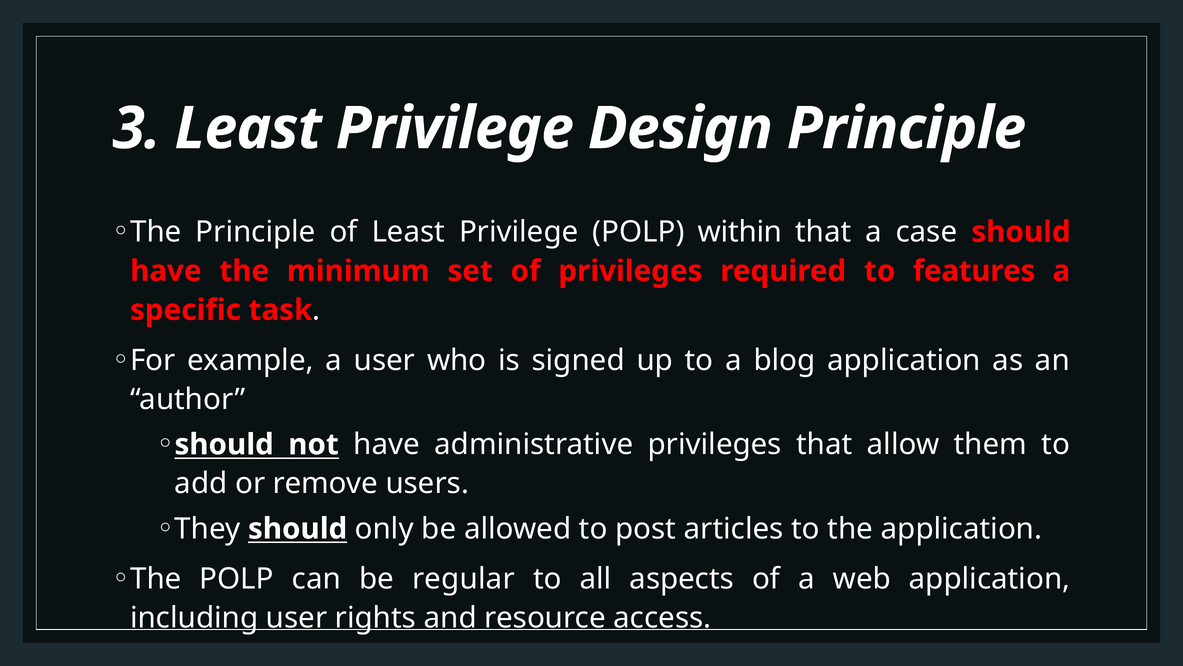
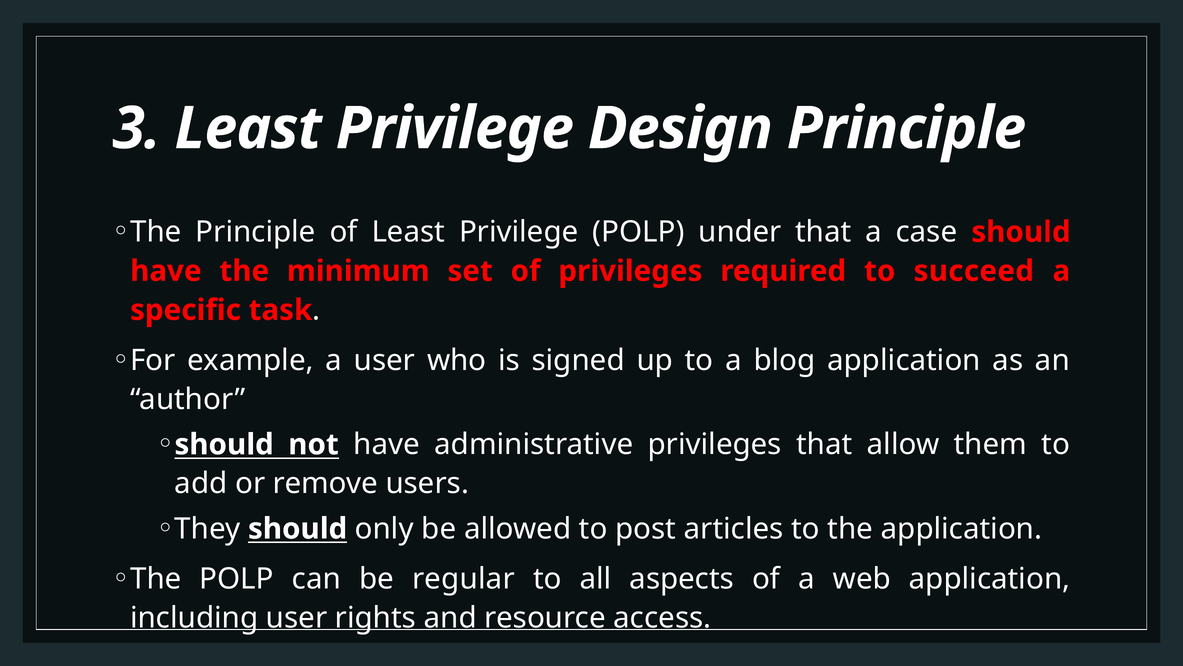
within: within -> under
features: features -> succeed
